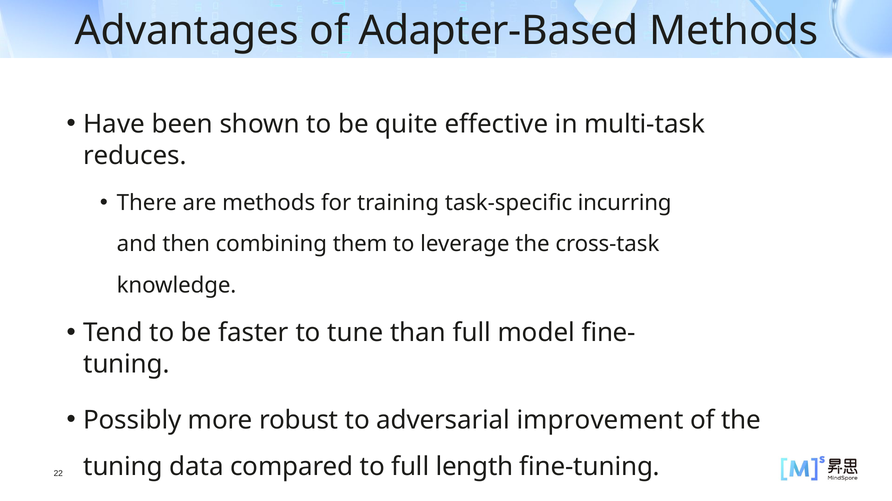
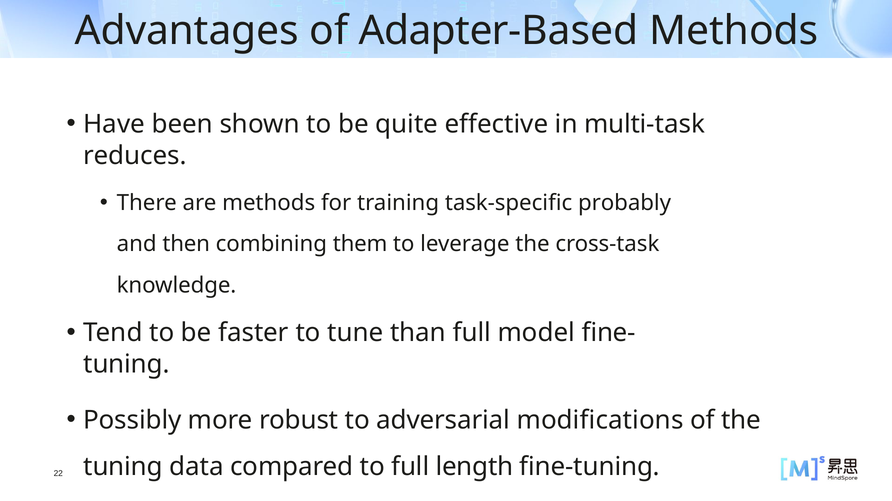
incurring: incurring -> probably
improvement: improvement -> modifications
